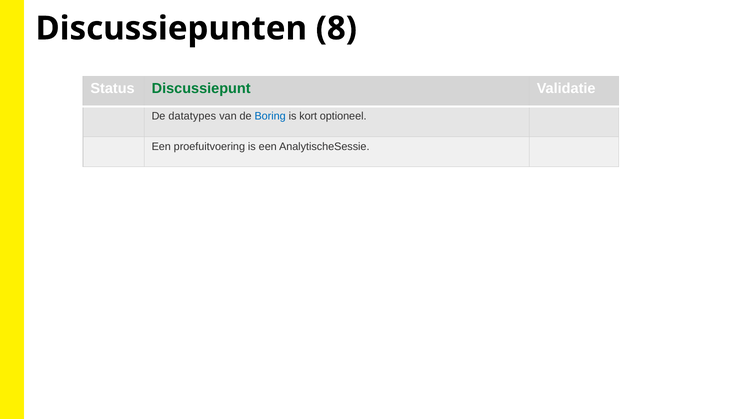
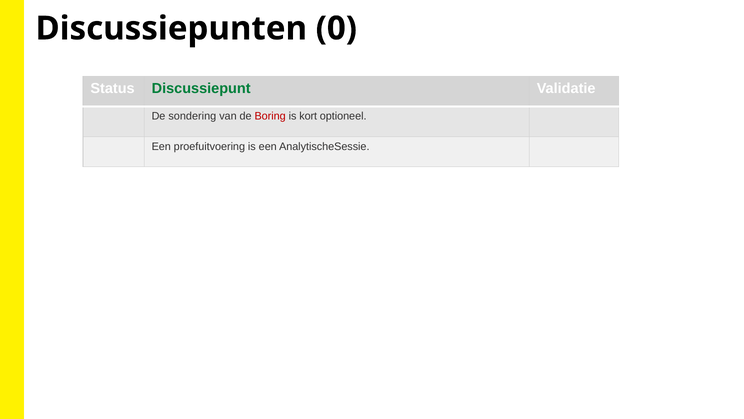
8: 8 -> 0
datatypes: datatypes -> sondering
Boring colour: blue -> red
